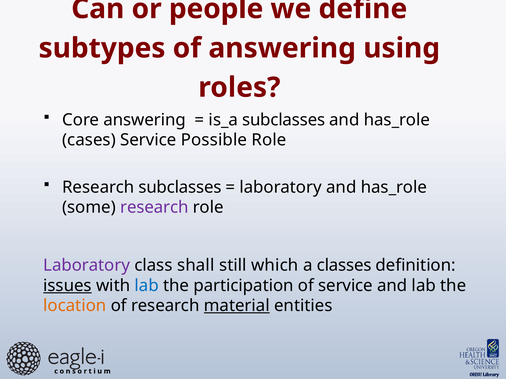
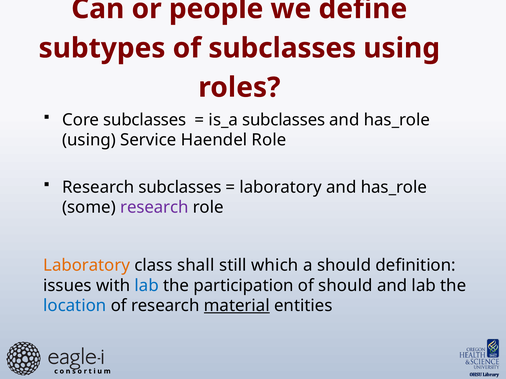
of answering: answering -> subclasses
Core answering: answering -> subclasses
cases at (89, 140): cases -> using
Possible: Possible -> Haendel
Laboratory at (87, 266) colour: purple -> orange
a classes: classes -> should
issues underline: present -> none
of service: service -> should
location colour: orange -> blue
